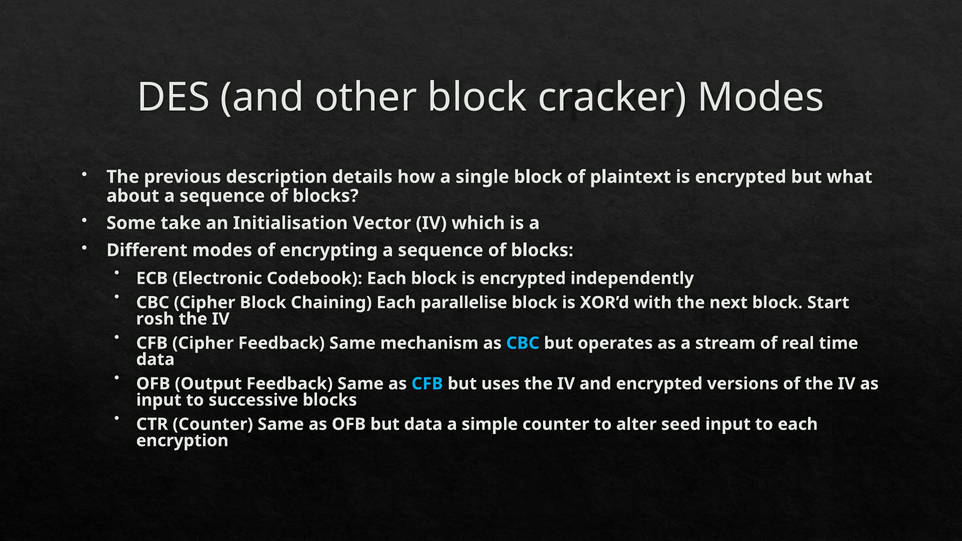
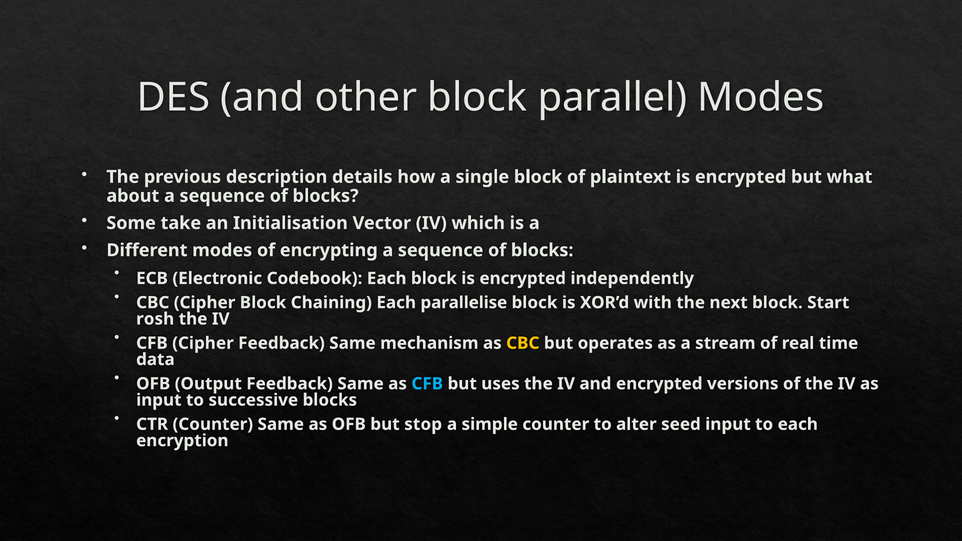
cracker: cracker -> parallel
CBC at (523, 343) colour: light blue -> yellow
but data: data -> stop
